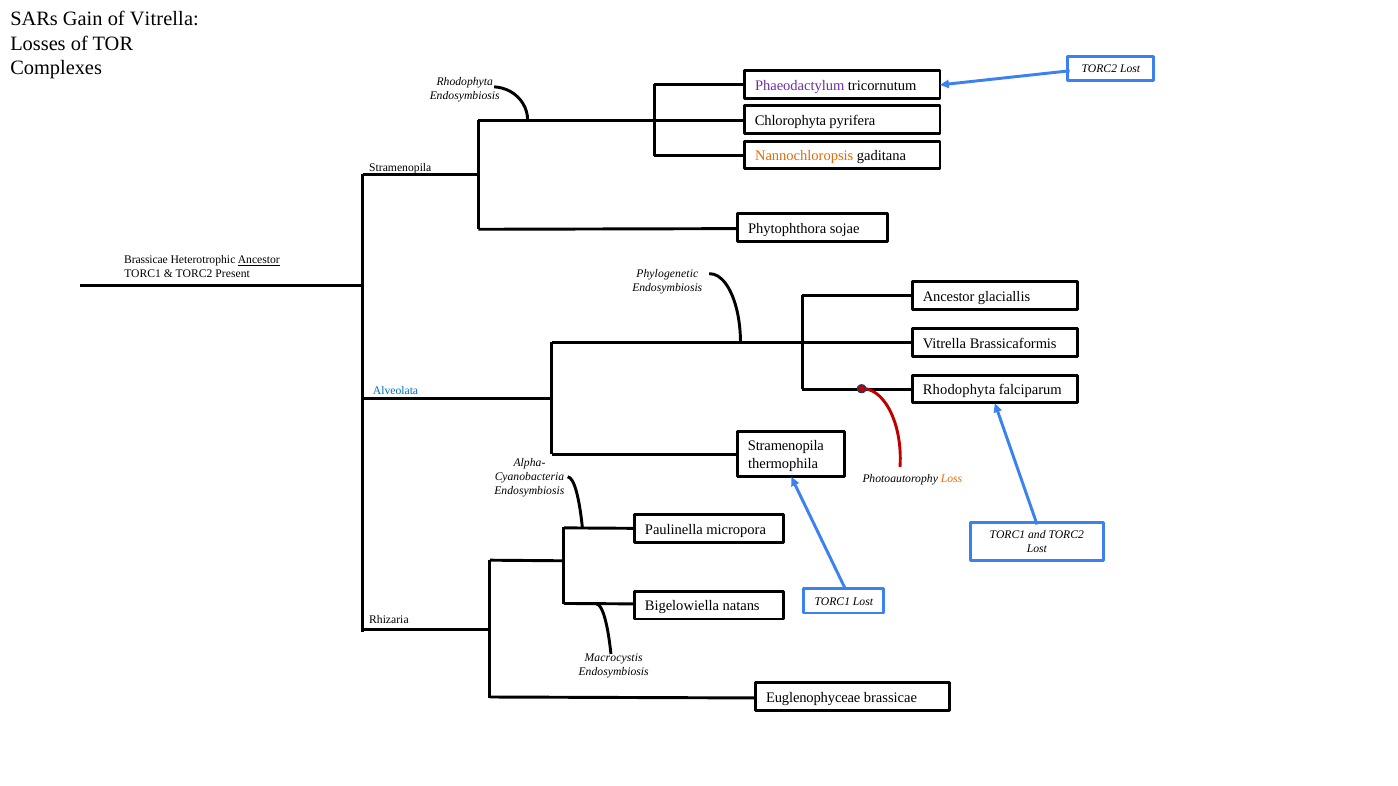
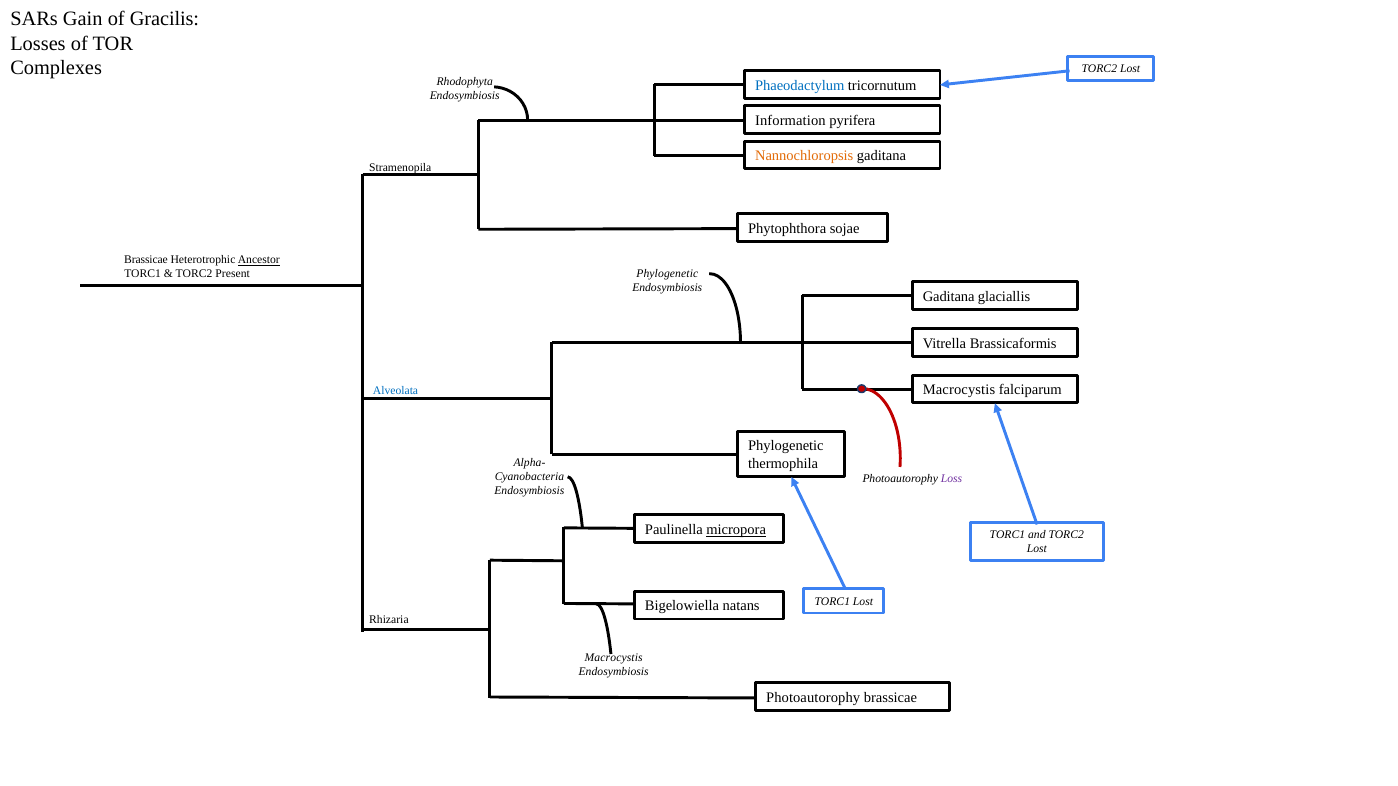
of Vitrella: Vitrella -> Gracilis
Phaeodactylum colour: purple -> blue
Chlorophyta: Chlorophyta -> Information
Ancestor at (949, 297): Ancestor -> Gaditana
Rhodophyta at (959, 390): Rhodophyta -> Macrocystis
Stramenopila at (786, 446): Stramenopila -> Phylogenetic
Loss colour: orange -> purple
micropora underline: none -> present
Euglenophyceae at (813, 698): Euglenophyceae -> Photoautorophy
